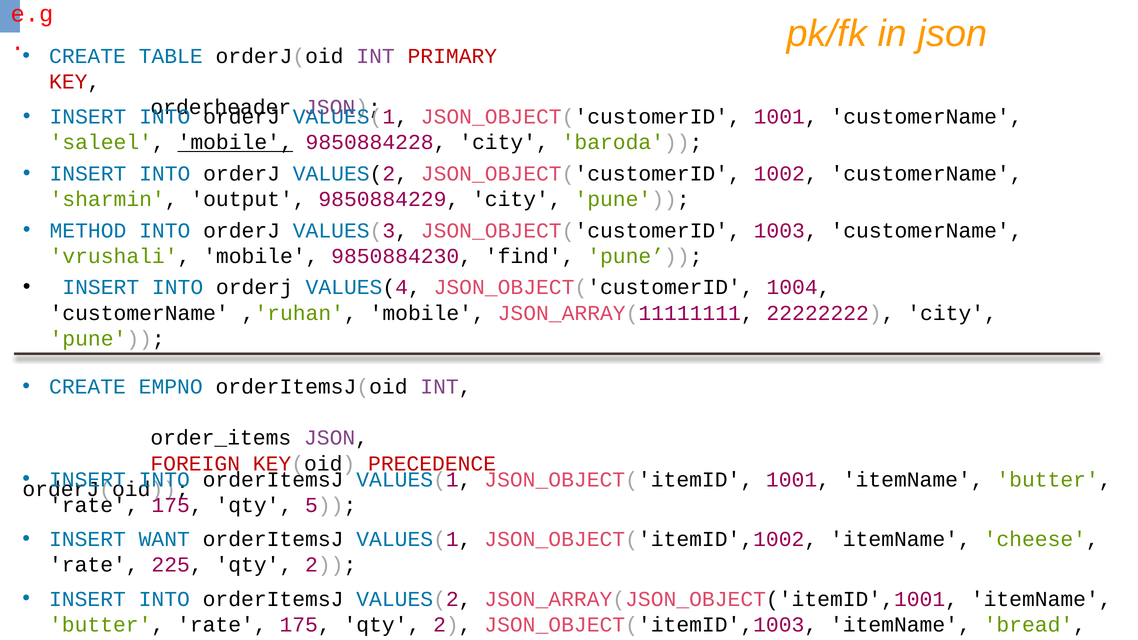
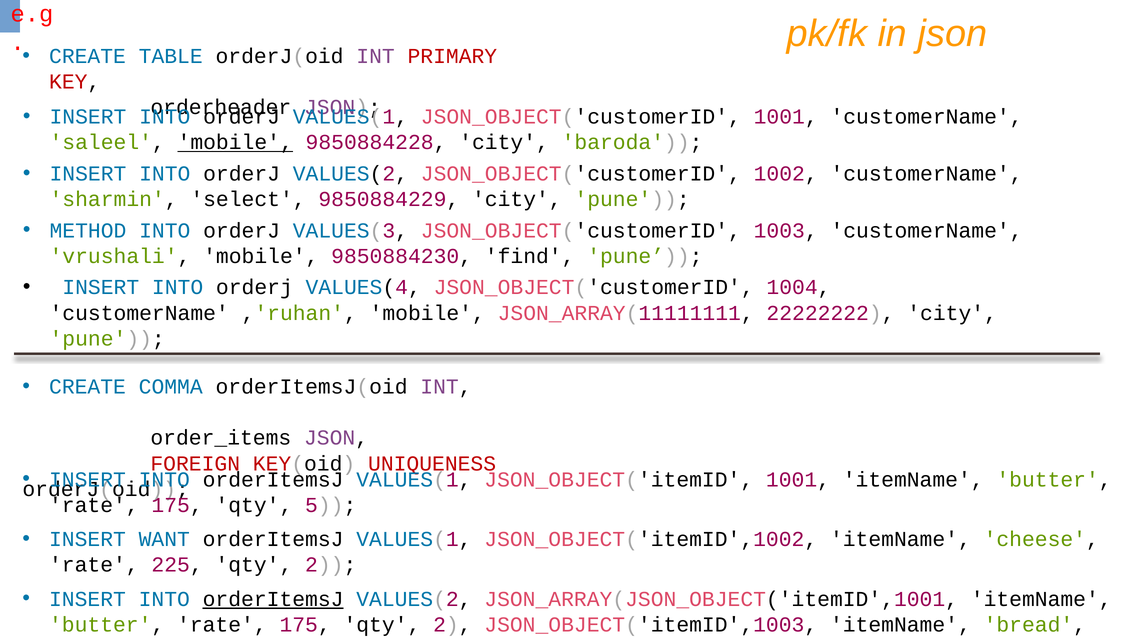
output: output -> select
EMPNO: EMPNO -> COMMA
PRECEDENCE: PRECEDENCE -> UNIQUENESS
orderItemsJ at (273, 599) underline: none -> present
